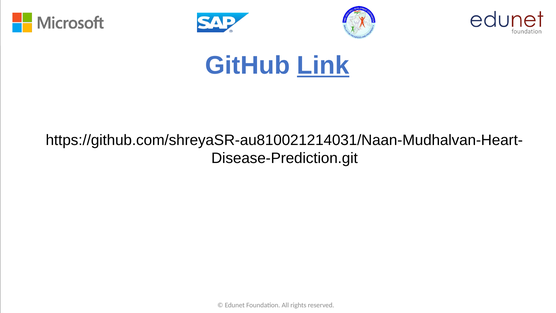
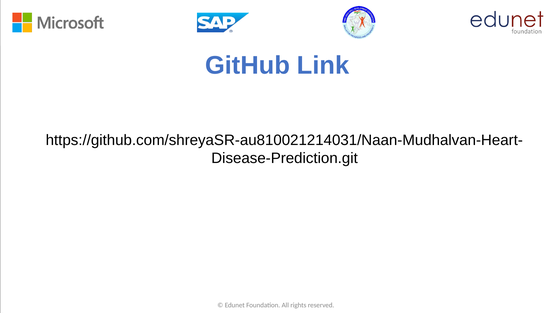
Link underline: present -> none
